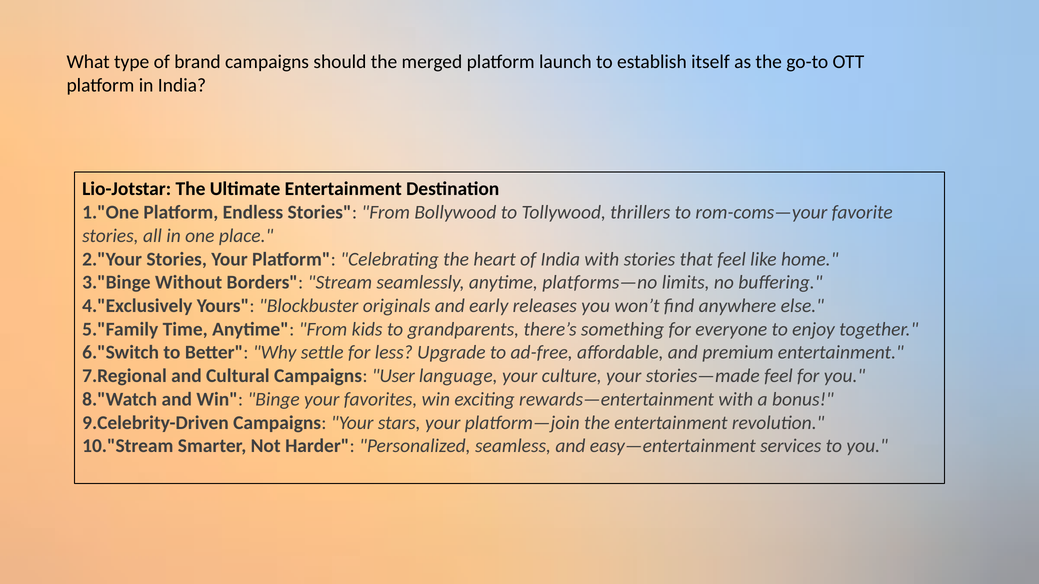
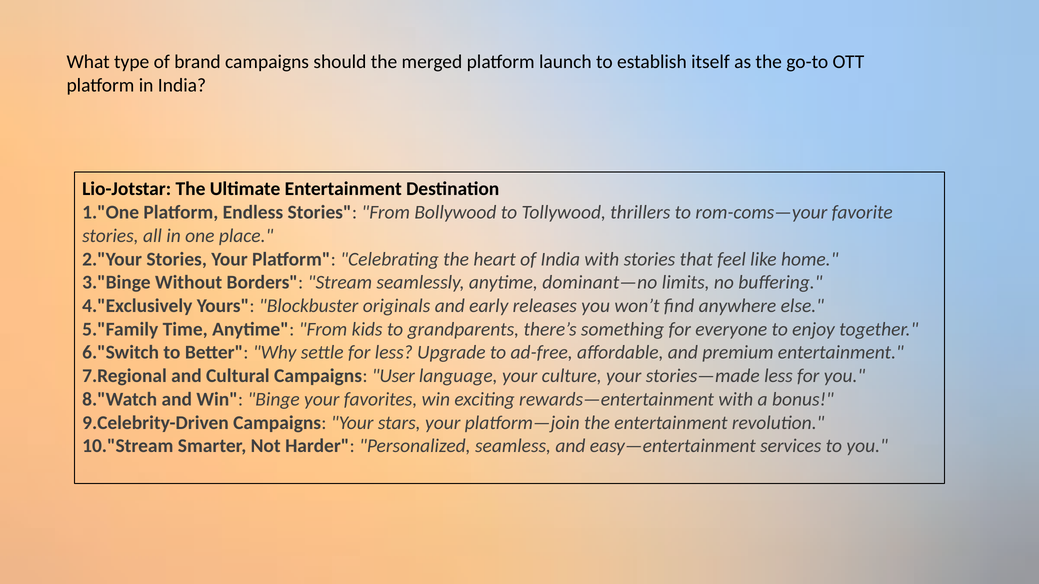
platforms—no: platforms—no -> dominant—no
stories—made feel: feel -> less
